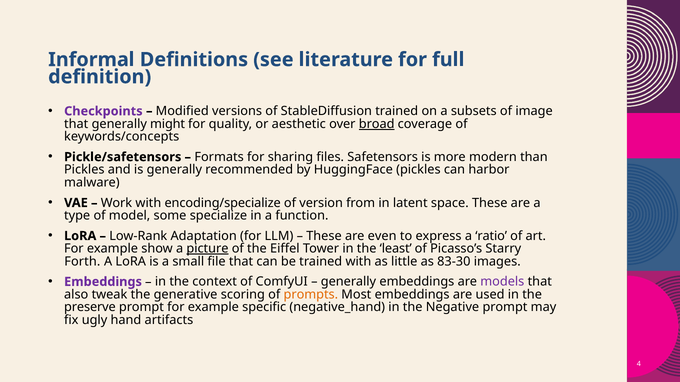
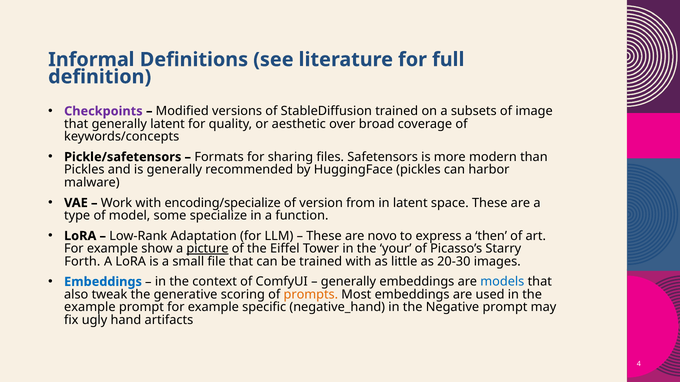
generally might: might -> latent
broad underline: present -> none
even: even -> novo
ratio: ratio -> then
least: least -> your
83-30: 83-30 -> 20-30
Embeddings at (103, 282) colour: purple -> blue
models colour: purple -> blue
preserve at (90, 308): preserve -> example
